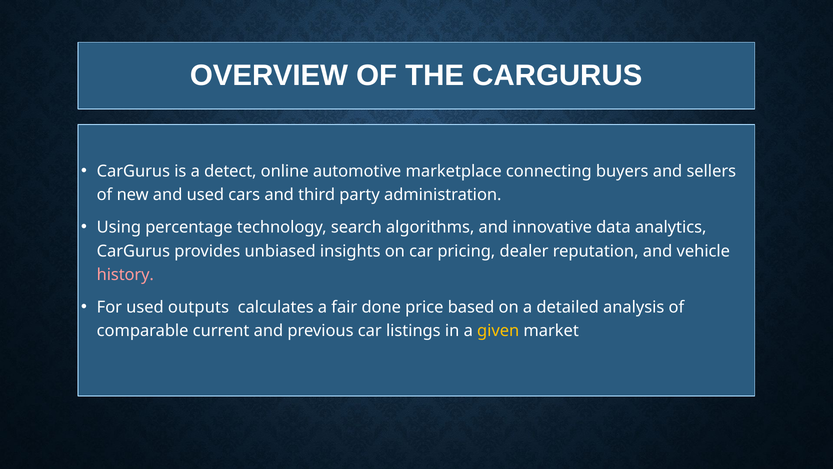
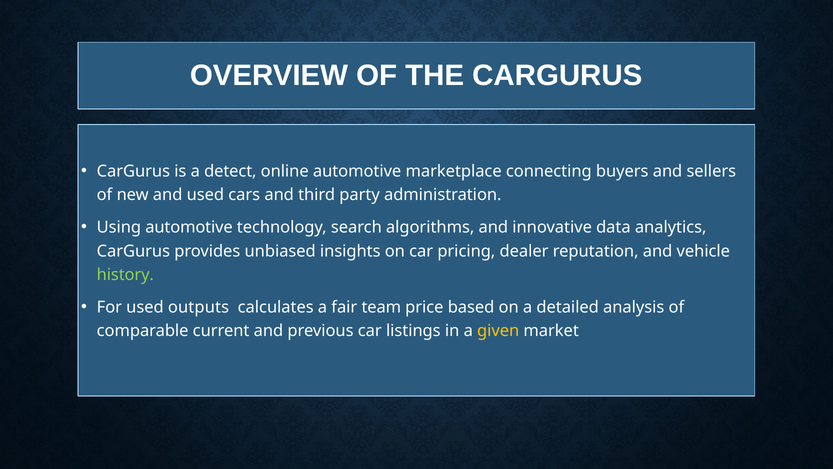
Using percentage: percentage -> automotive
history colour: pink -> light green
done: done -> team
